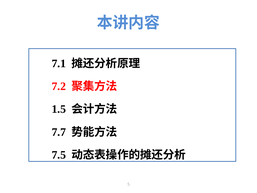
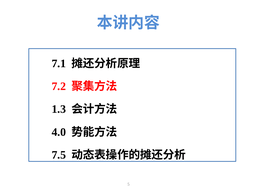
1.5: 1.5 -> 1.3
7.7: 7.7 -> 4.0
